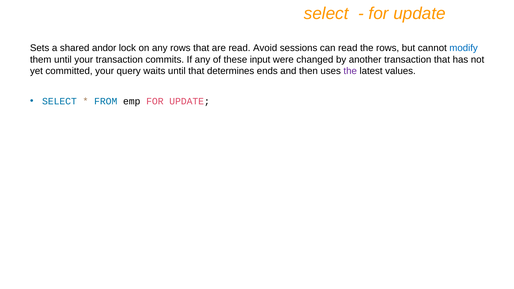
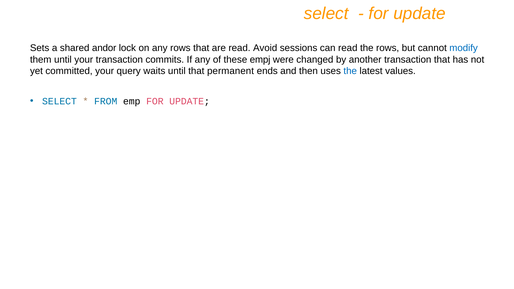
input: input -> empj
determines: determines -> permanent
the at (350, 71) colour: purple -> blue
